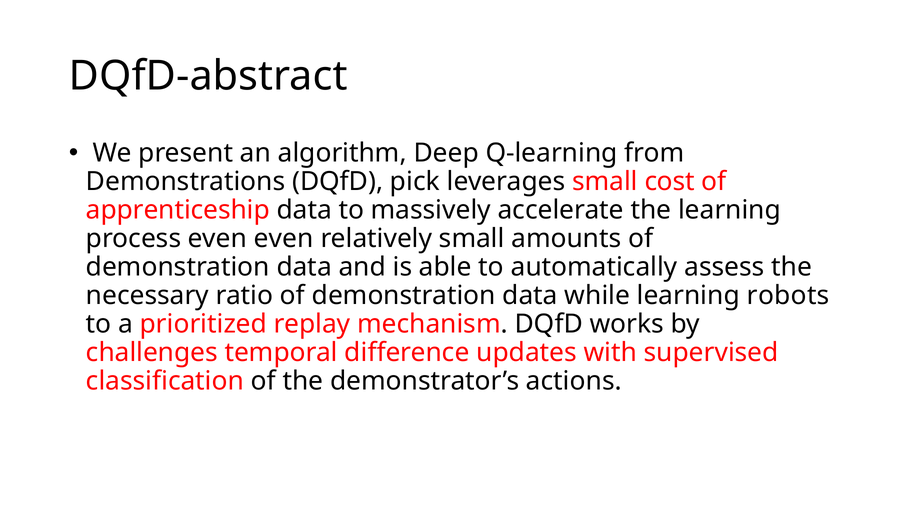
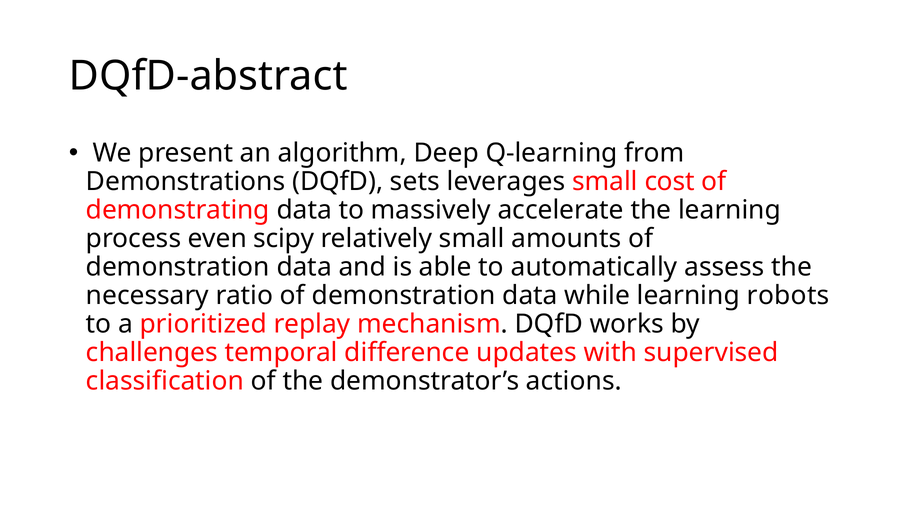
pick: pick -> sets
apprenticeship: apprenticeship -> demonstrating
even even: even -> scipy
